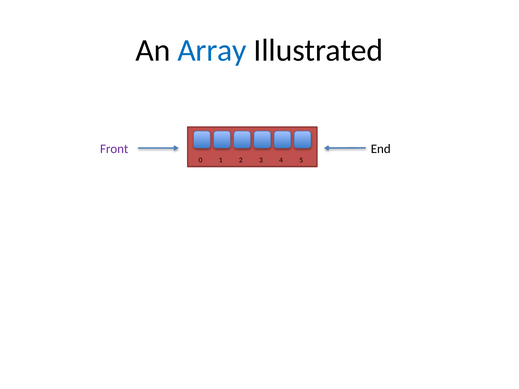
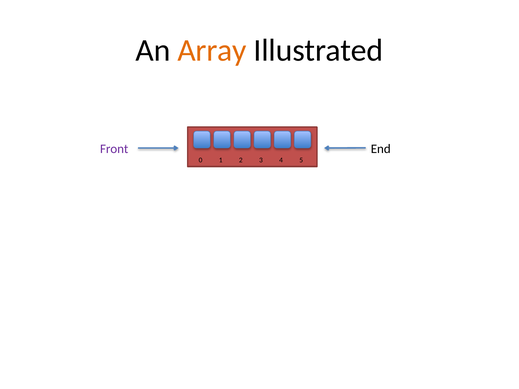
Array colour: blue -> orange
